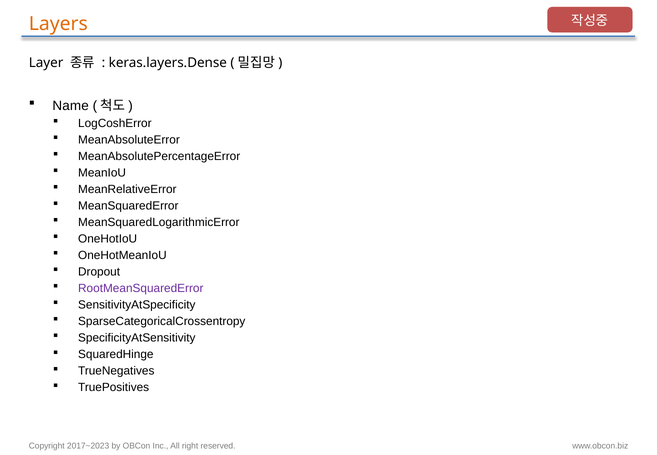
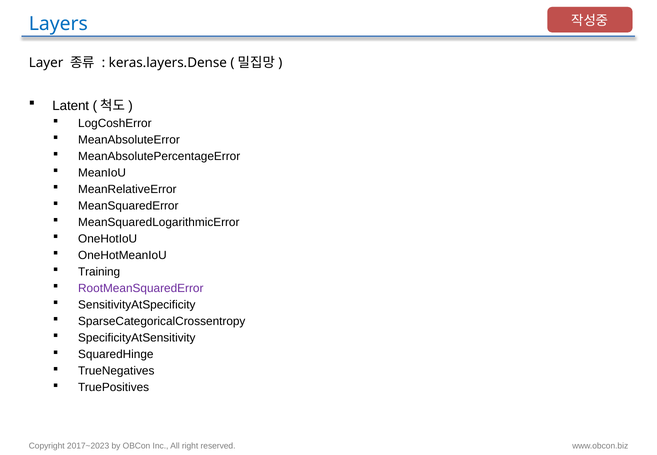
Layers colour: orange -> blue
Name: Name -> Latent
Dropout: Dropout -> Training
